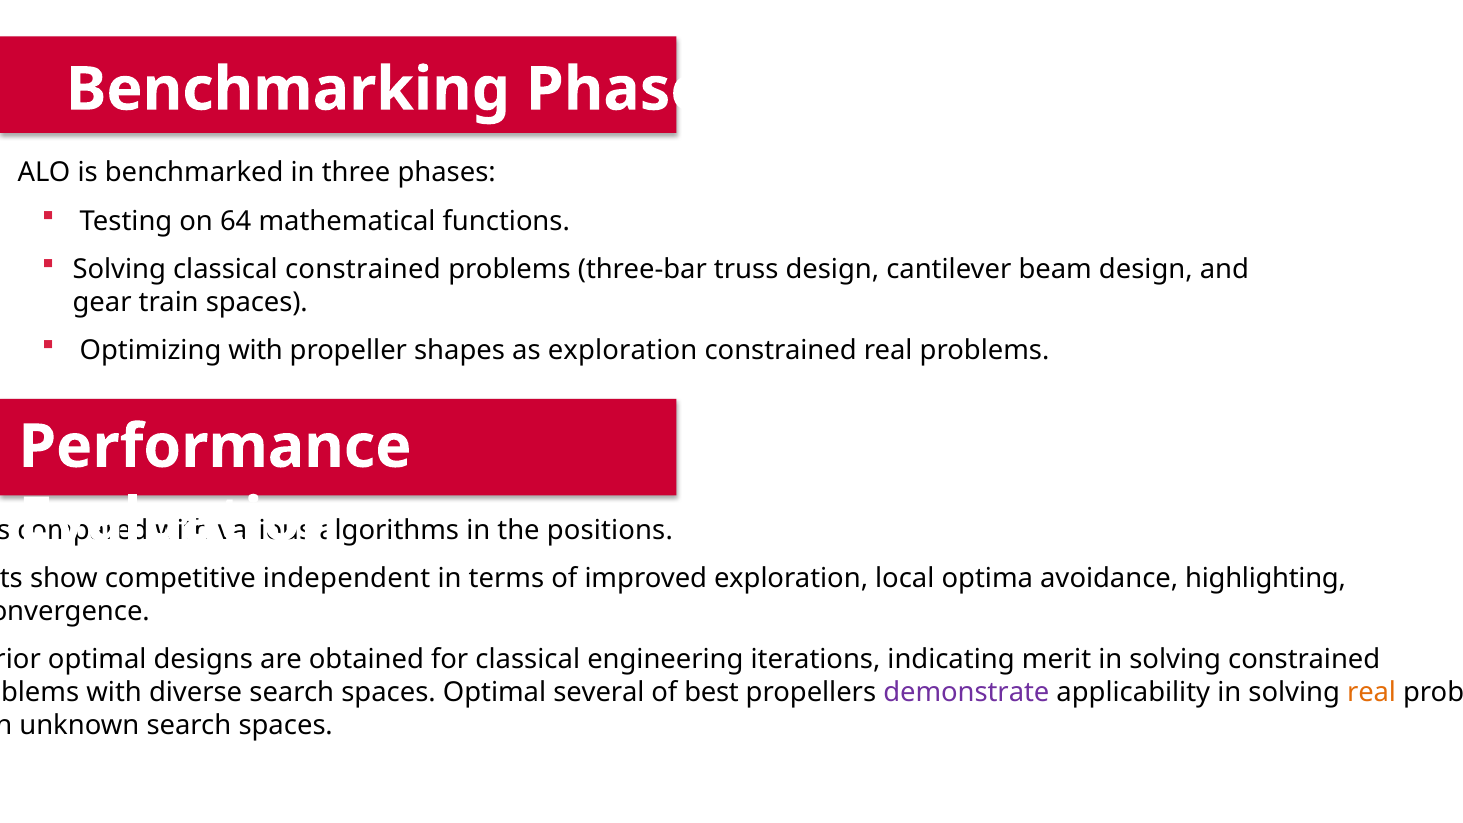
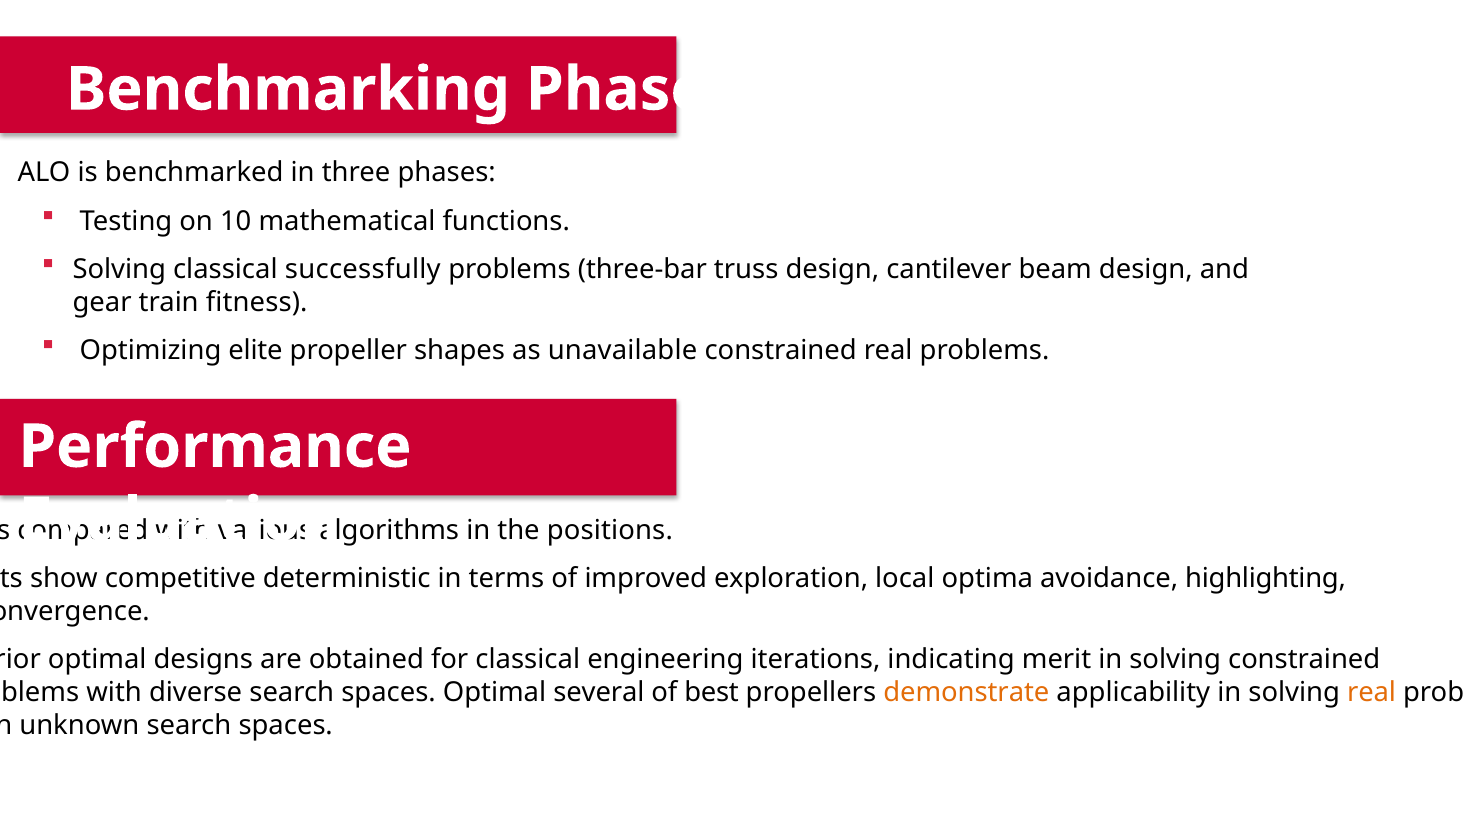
64: 64 -> 10
classical constrained: constrained -> successfully
train spaces: spaces -> fitness
Optimizing with: with -> elite
as exploration: exploration -> unavailable
independent: independent -> deterministic
demonstrate colour: purple -> orange
